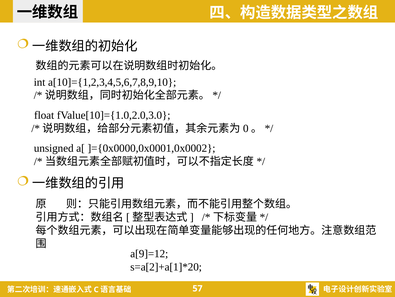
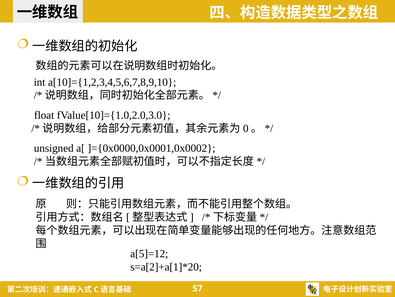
a[9]=12: a[9]=12 -> a[5]=12
